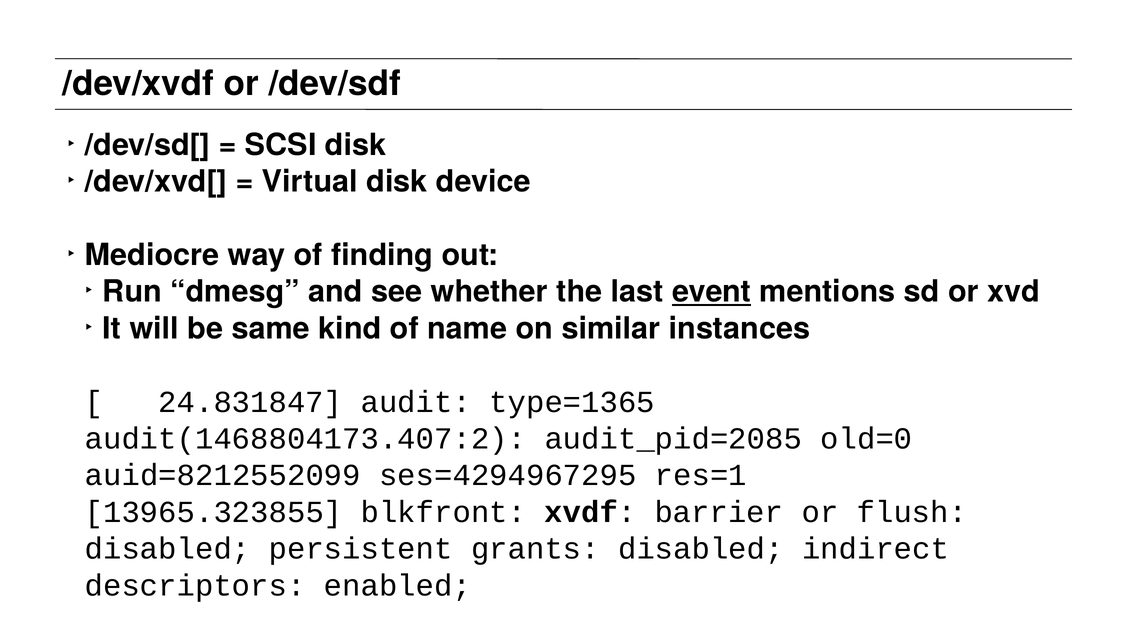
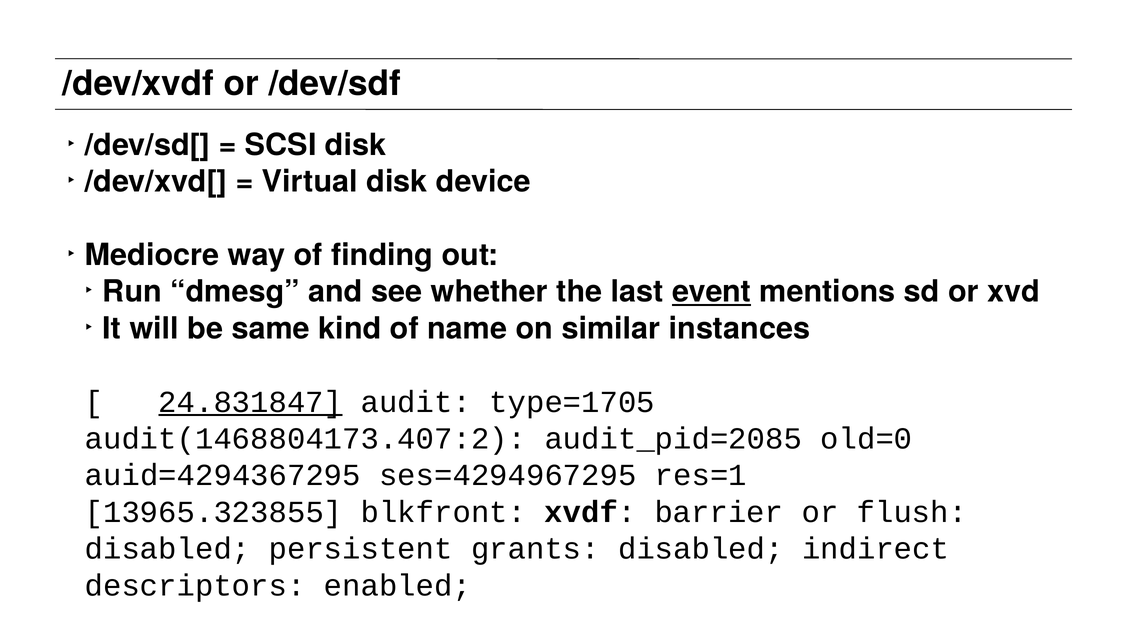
24.831847 underline: none -> present
type=1365: type=1365 -> type=1705
auid=8212552099: auid=8212552099 -> auid=4294367295
